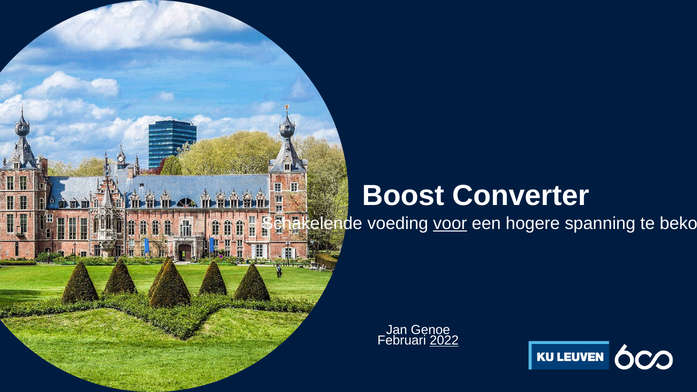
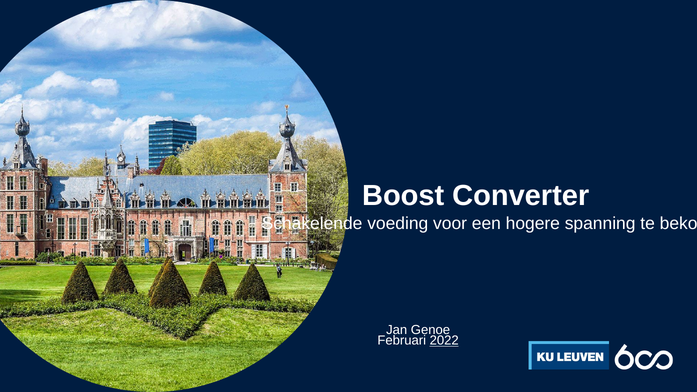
voor underline: present -> none
